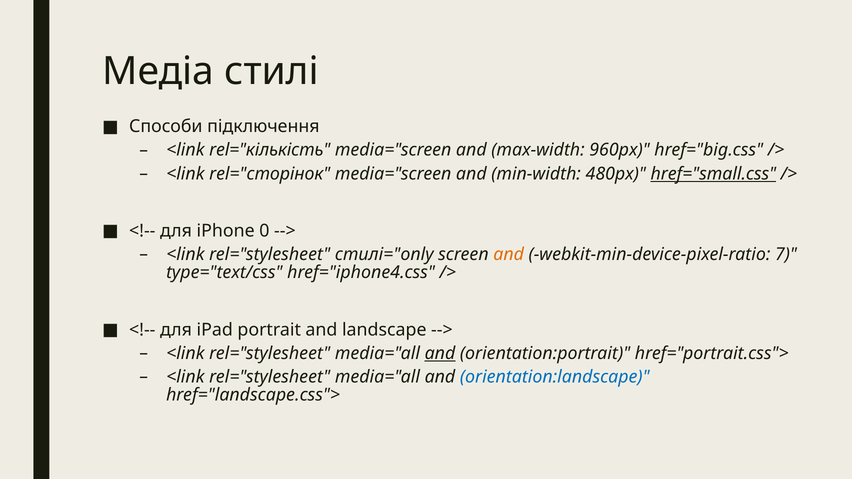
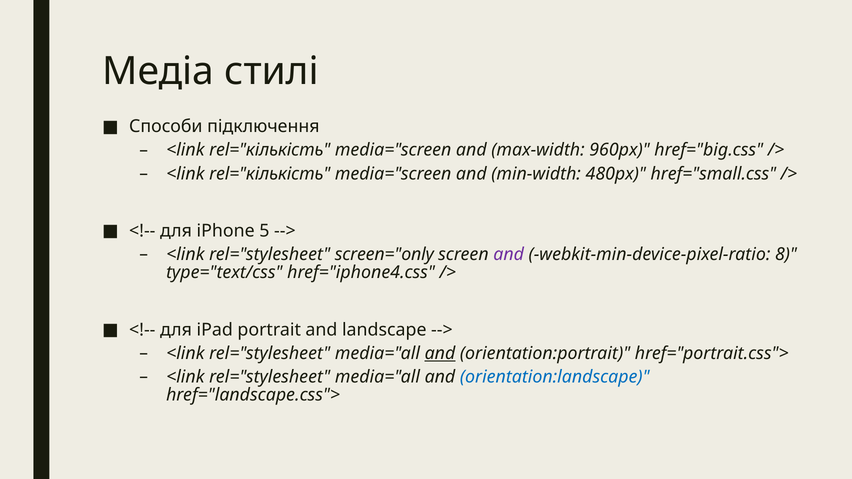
rel="сторінок at (270, 174): rel="сторінок -> rel="кількість
href="small.css underline: present -> none
0: 0 -> 5
стилі="only: стилі="only -> screen="only
and at (509, 255) colour: orange -> purple
7: 7 -> 8
